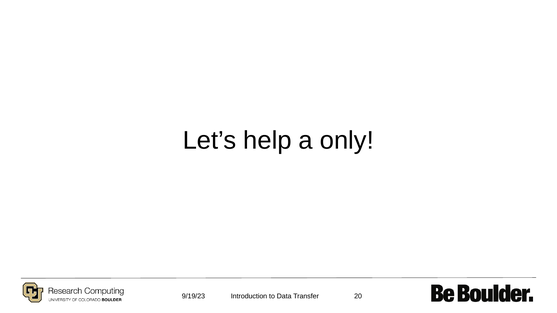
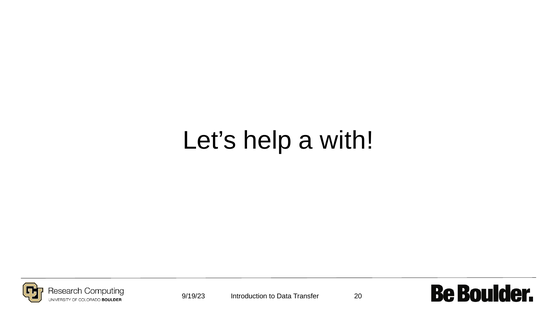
only: only -> with
